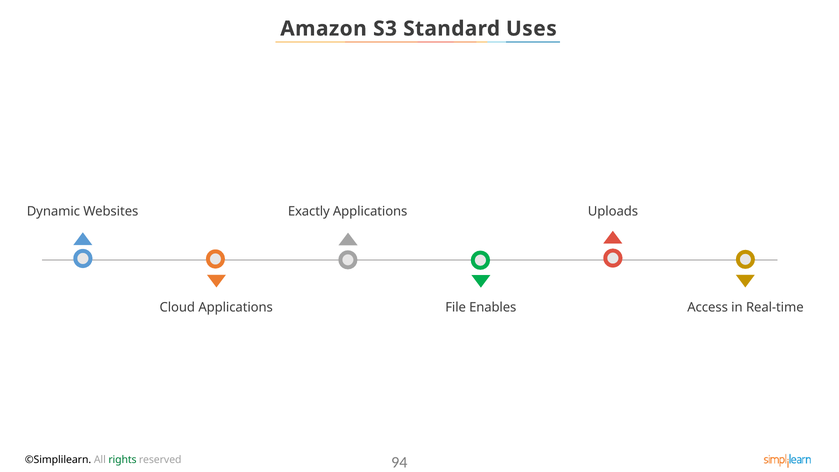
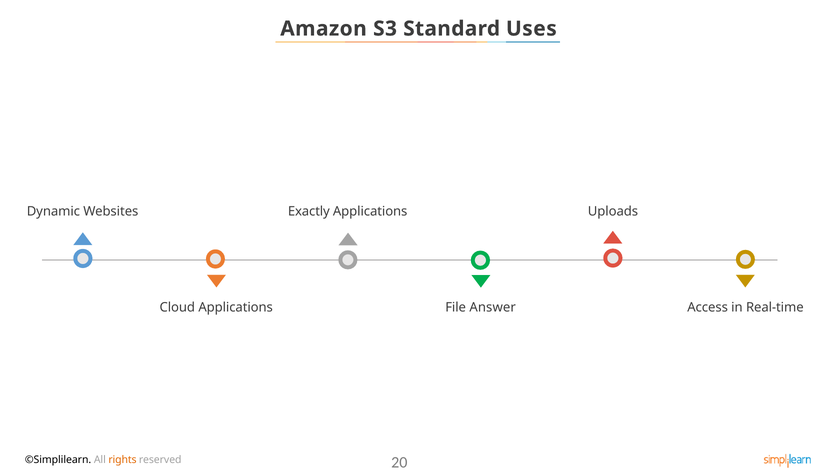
Enables: Enables -> Answer
rights colour: green -> orange
94: 94 -> 20
